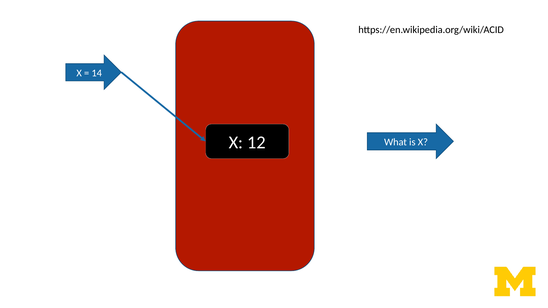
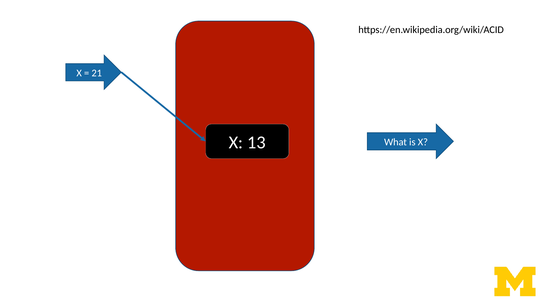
14: 14 -> 21
12: 12 -> 13
